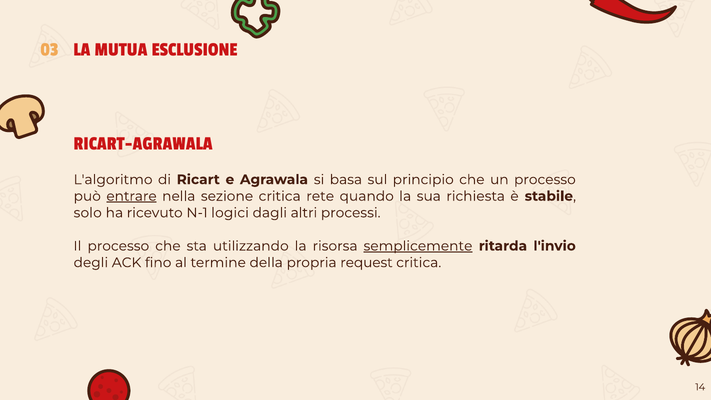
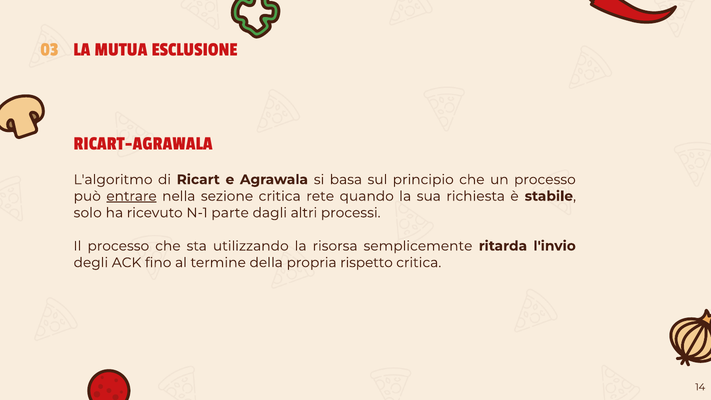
logici: logici -> parte
semplicemente underline: present -> none
request: request -> rispetto
